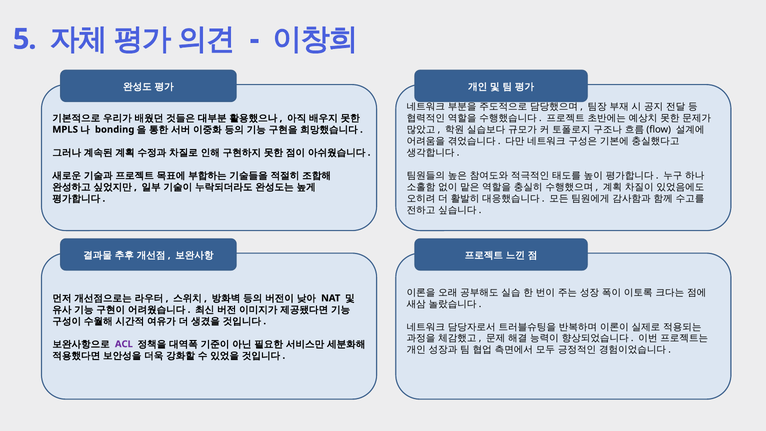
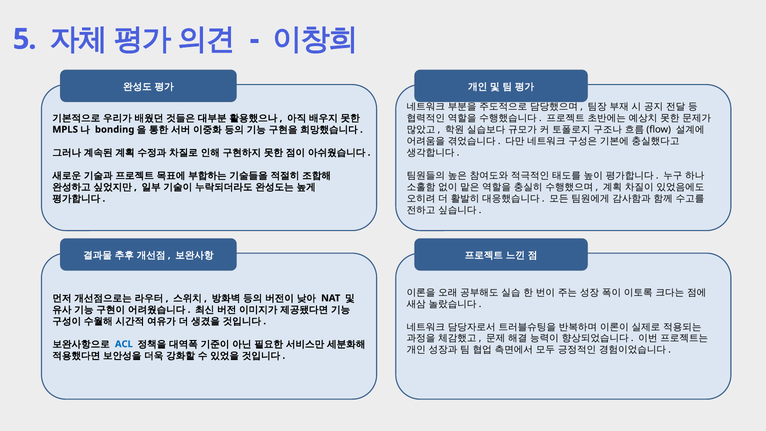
ACL colour: purple -> blue
